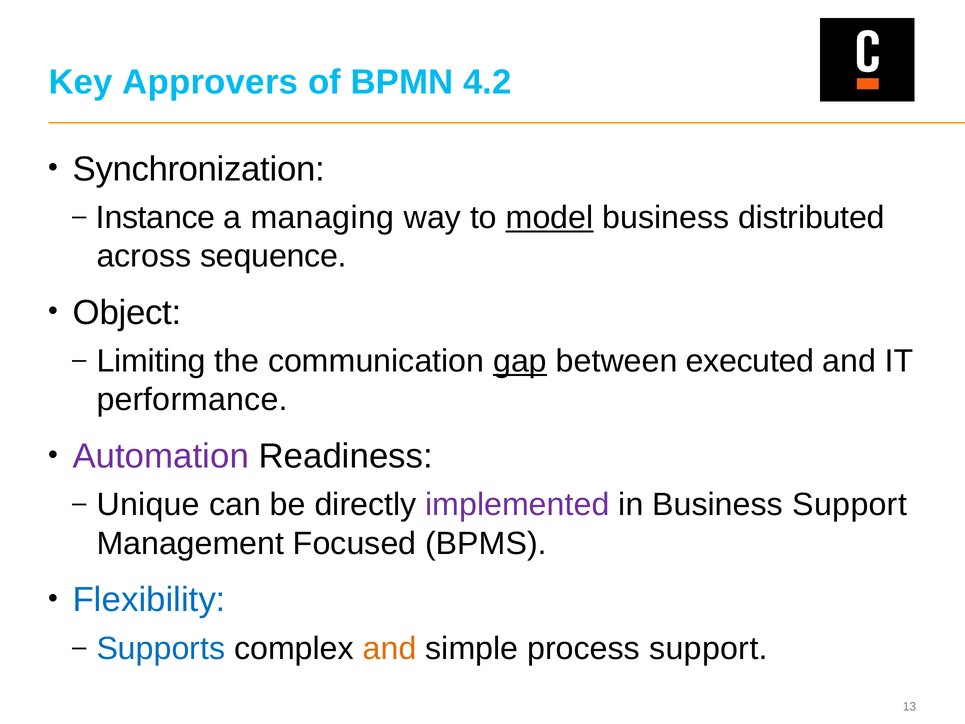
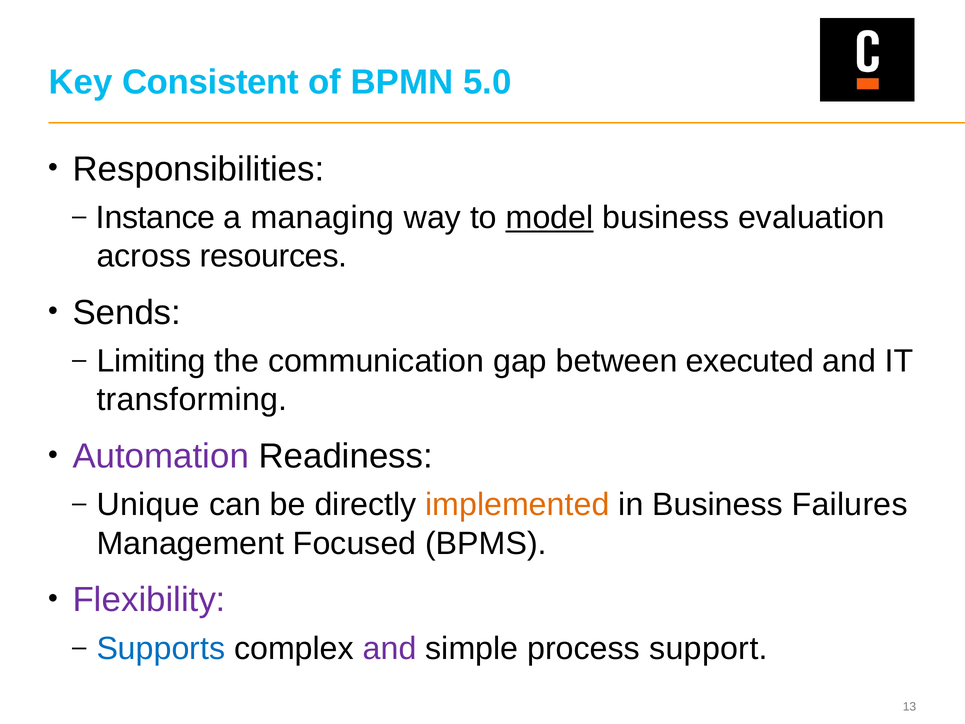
Approvers: Approvers -> Consistent
4.2: 4.2 -> 5.0
Synchronization: Synchronization -> Responsibilities
distributed: distributed -> evaluation
sequence: sequence -> resources
Object: Object -> Sends
gap underline: present -> none
performance: performance -> transforming
implemented colour: purple -> orange
Business Support: Support -> Failures
Flexibility colour: blue -> purple
and at (390, 648) colour: orange -> purple
